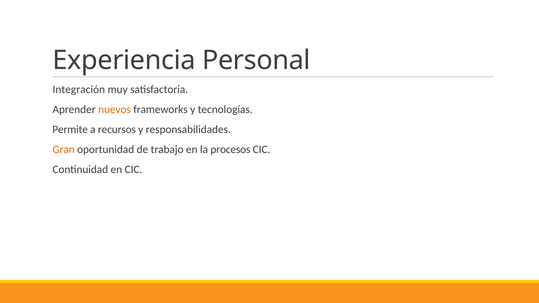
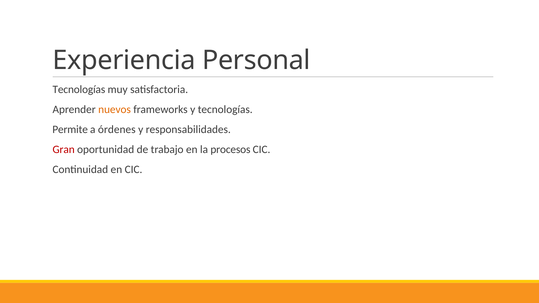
Integración at (79, 90): Integración -> Tecnologías
recursos: recursos -> órdenes
Gran colour: orange -> red
